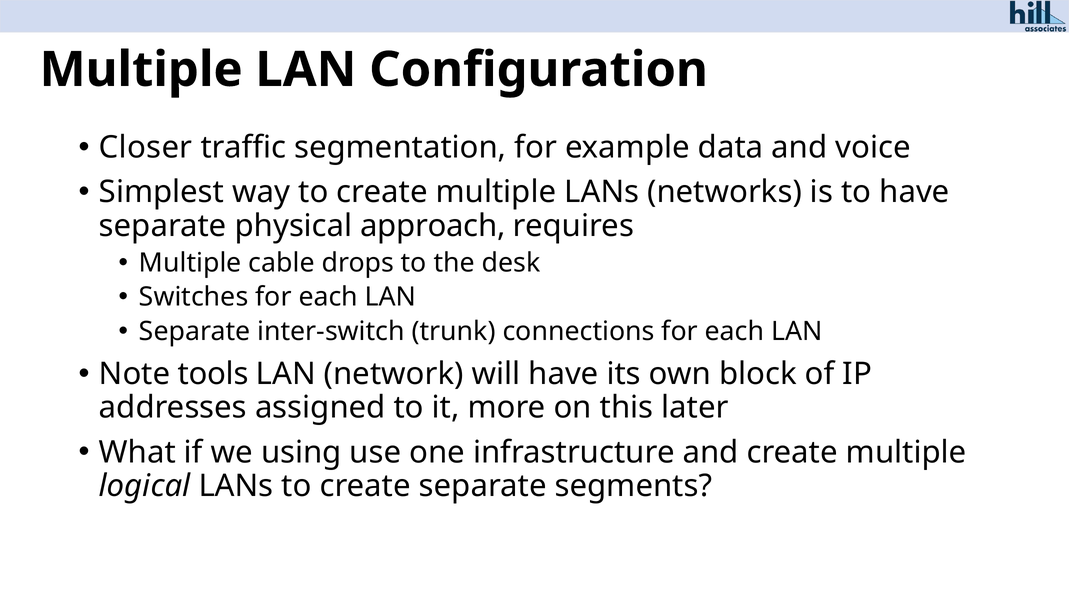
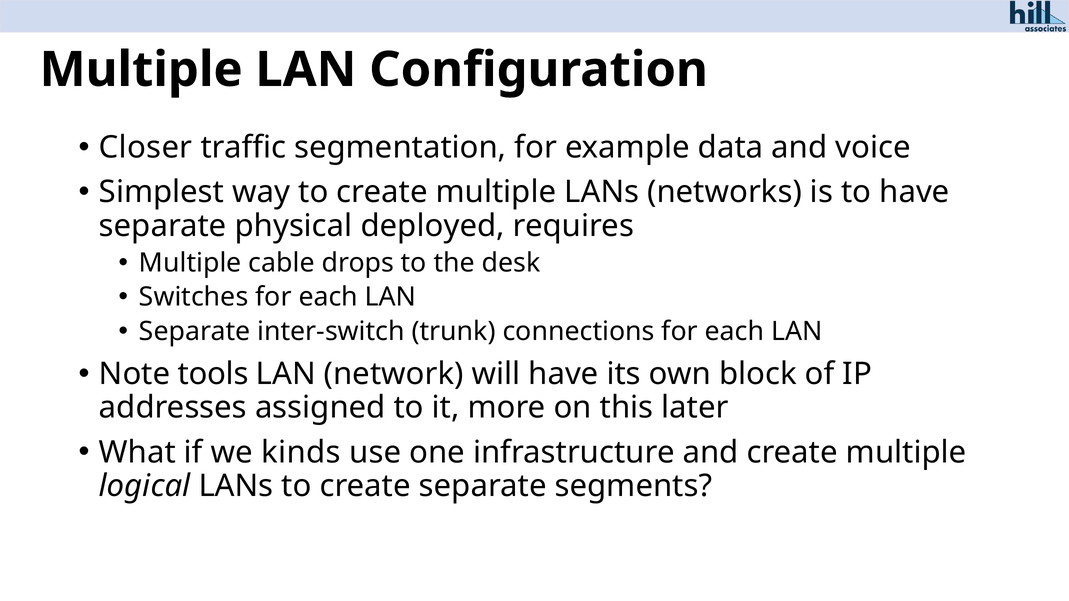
approach: approach -> deployed
using: using -> kinds
